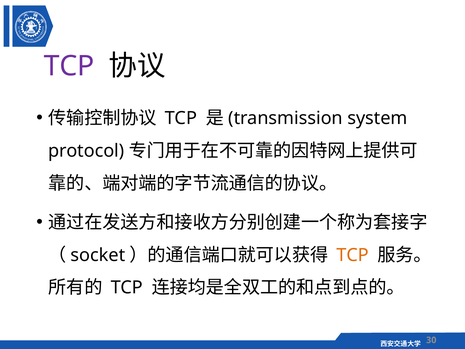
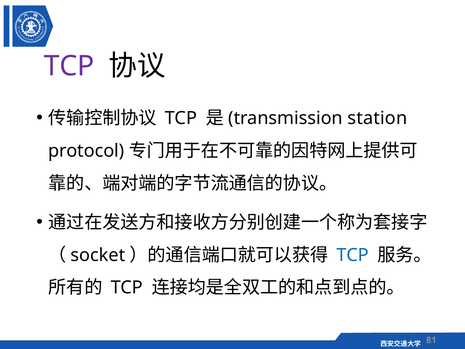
system: system -> station
TCP at (353, 255) colour: orange -> blue
30: 30 -> 81
